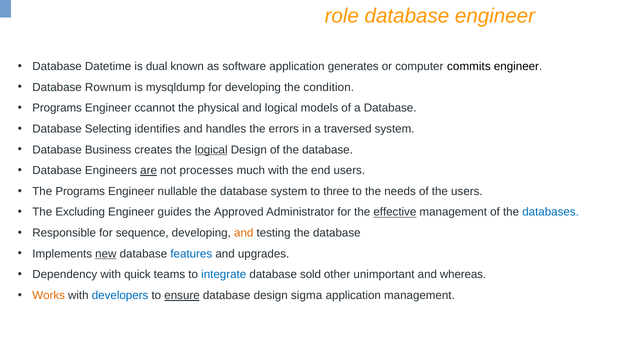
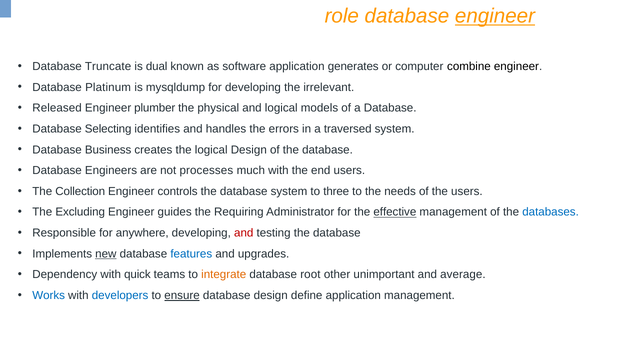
engineer at (495, 16) underline: none -> present
Datetime: Datetime -> Truncate
commits: commits -> combine
Rownum: Rownum -> Platinum
condition: condition -> irrelevant
Programs at (57, 108): Programs -> Released
ccannot: ccannot -> plumber
logical at (211, 150) underline: present -> none
are underline: present -> none
The Programs: Programs -> Collection
nullable: nullable -> controls
Approved: Approved -> Requiring
sequence: sequence -> anywhere
and at (244, 233) colour: orange -> red
integrate colour: blue -> orange
sold: sold -> root
whereas: whereas -> average
Works colour: orange -> blue
sigma: sigma -> define
